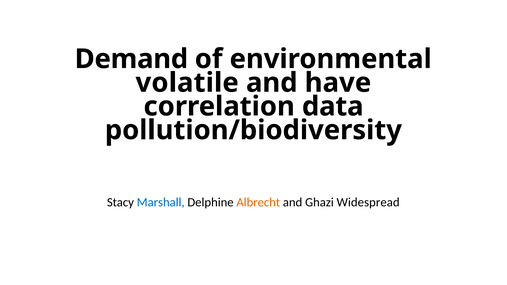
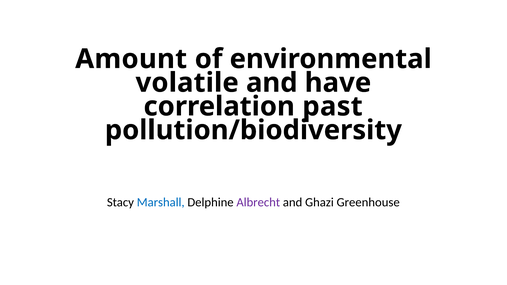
Demand: Demand -> Amount
data: data -> past
Albrecht colour: orange -> purple
Widespread: Widespread -> Greenhouse
